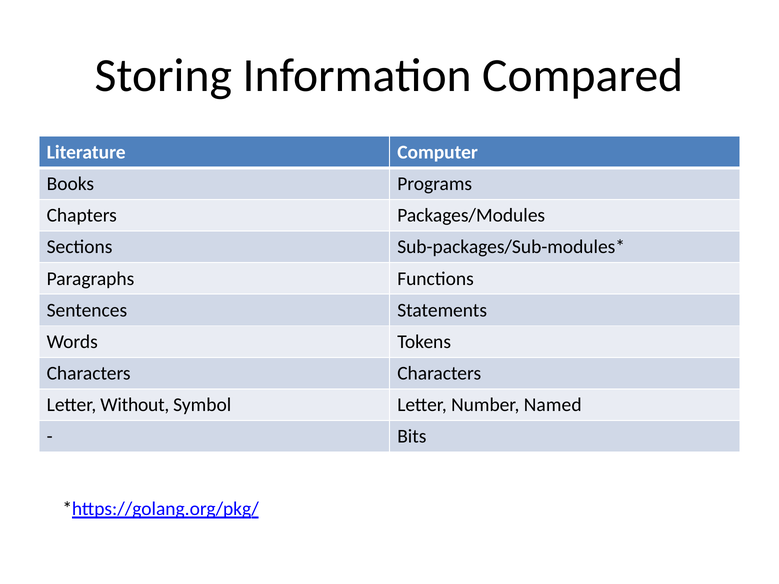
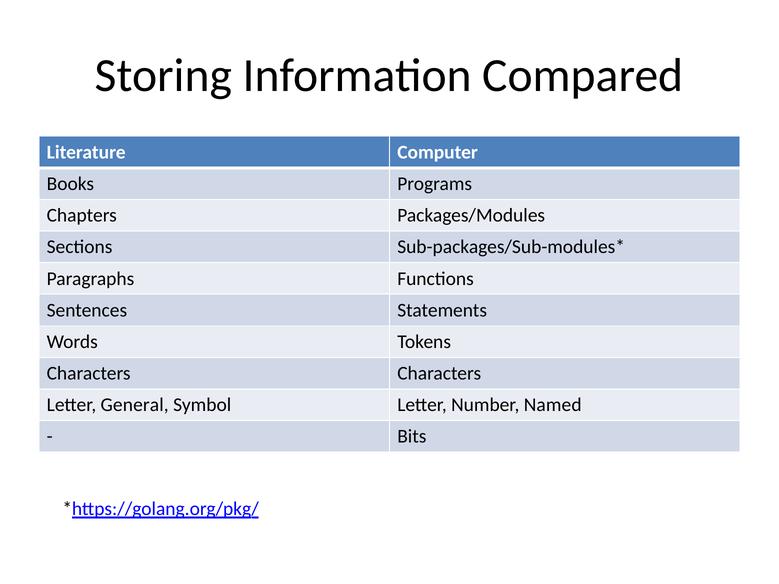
Without: Without -> General
